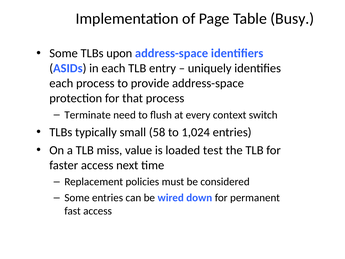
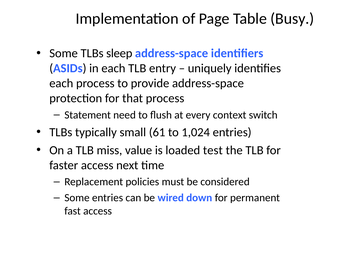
upon: upon -> sleep
Terminate: Terminate -> Statement
58: 58 -> 61
